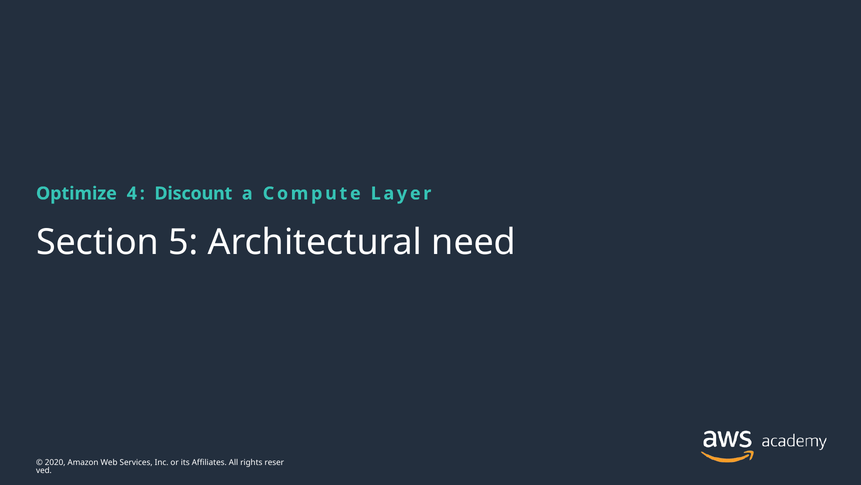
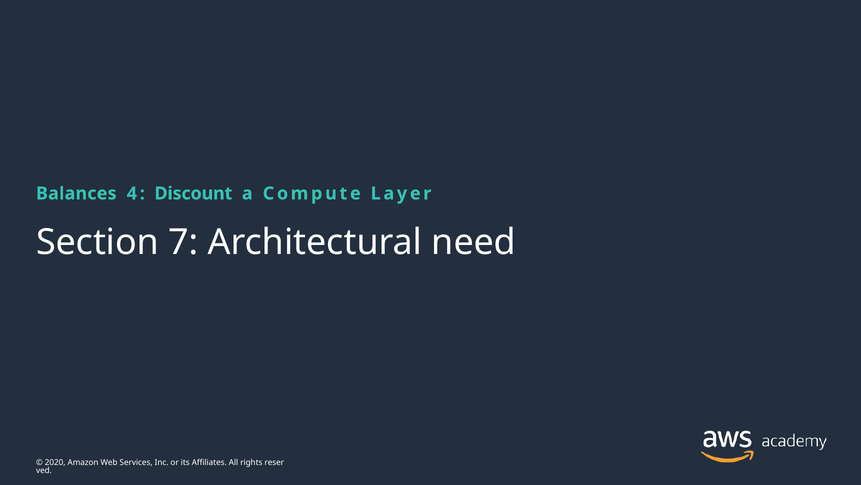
Optimize: Optimize -> Balances
5: 5 -> 7
